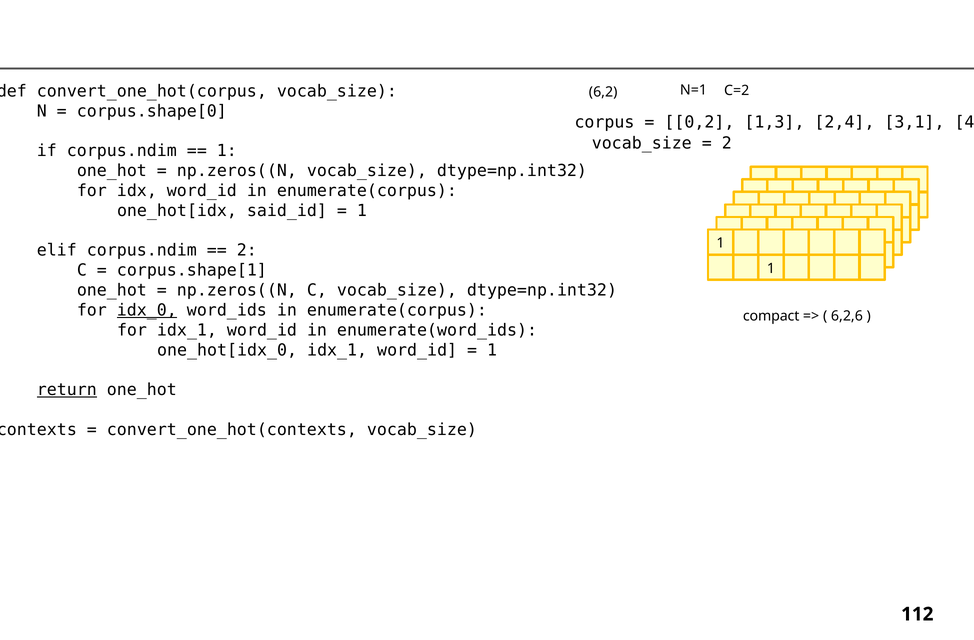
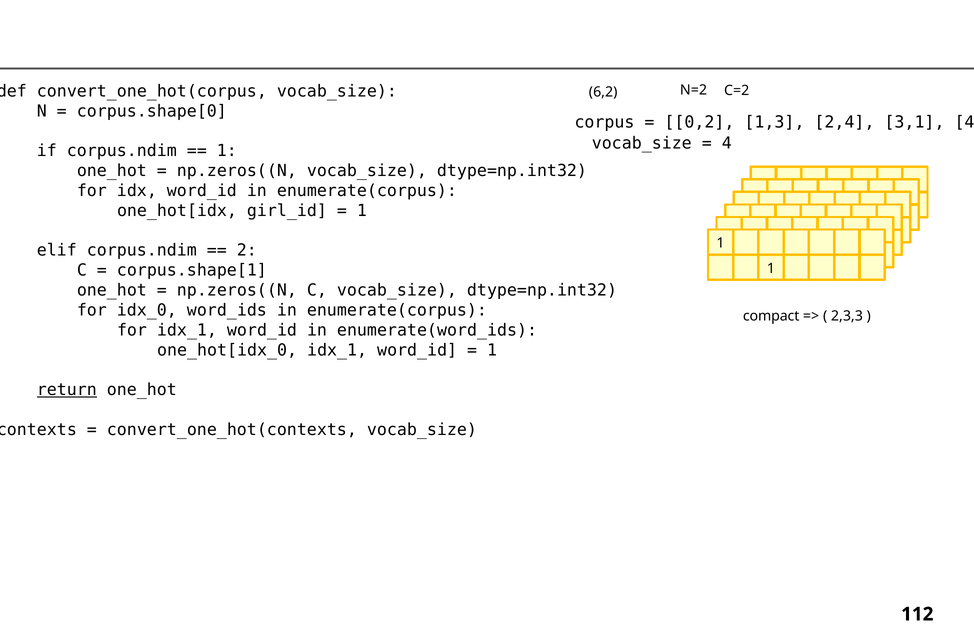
N=1: N=1 -> N=2
2 at (727, 143): 2 -> 4
said_id: said_id -> girl_id
idx_0 underline: present -> none
6,2,6: 6,2,6 -> 2,3,3
